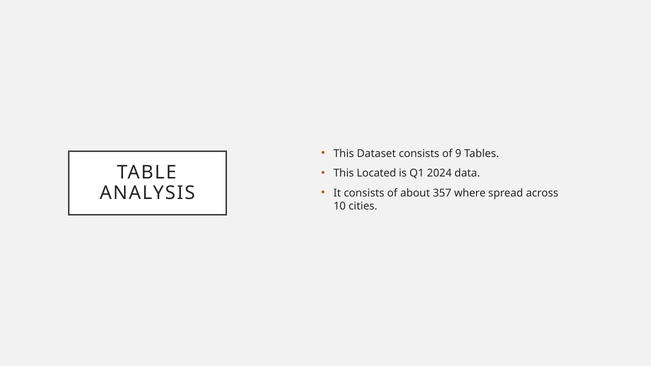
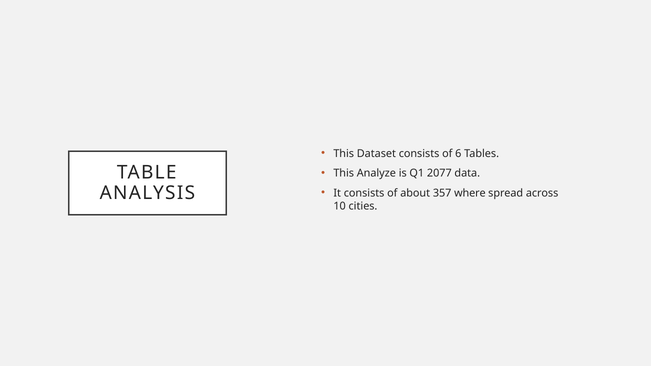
9: 9 -> 6
Located: Located -> Analyze
2024: 2024 -> 2077
